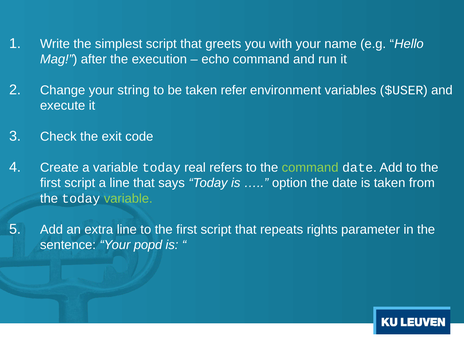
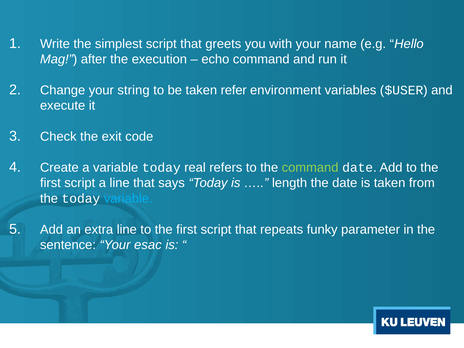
option: option -> length
variable at (128, 199) colour: light green -> light blue
rights: rights -> funky
popd: popd -> esac
